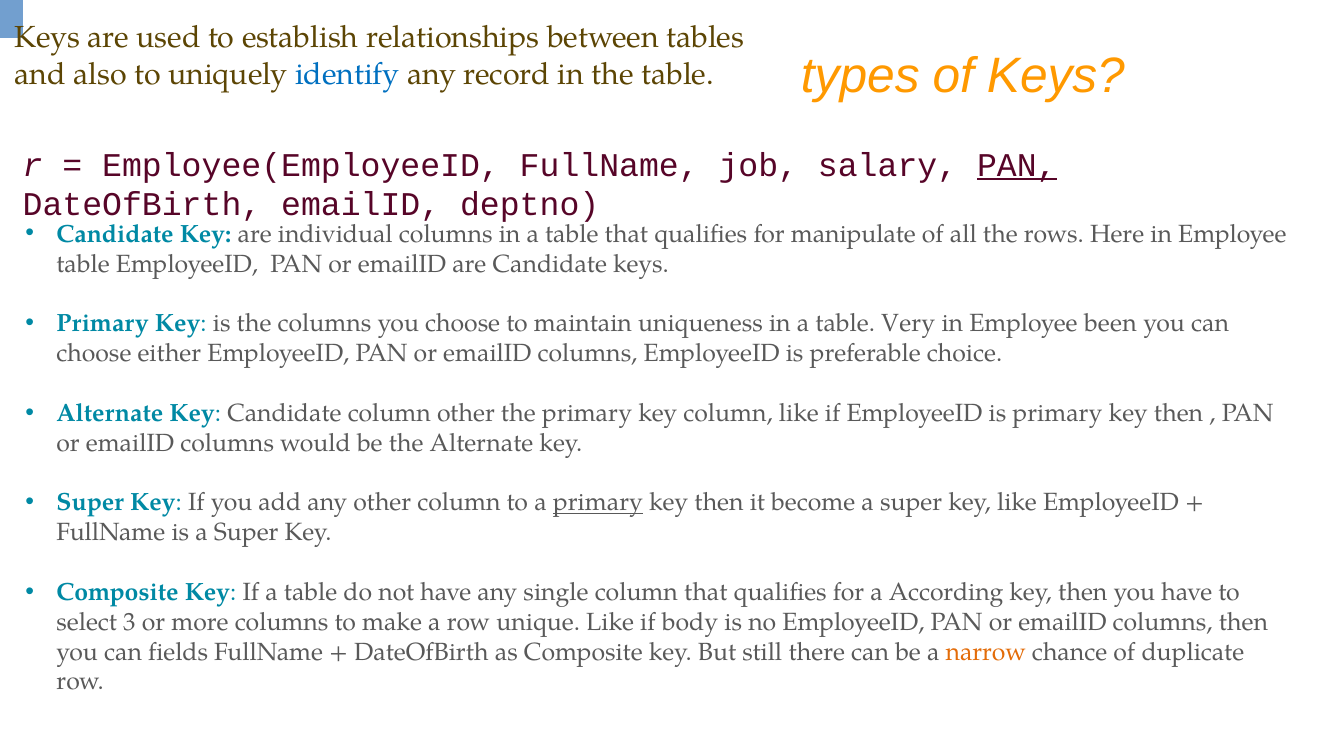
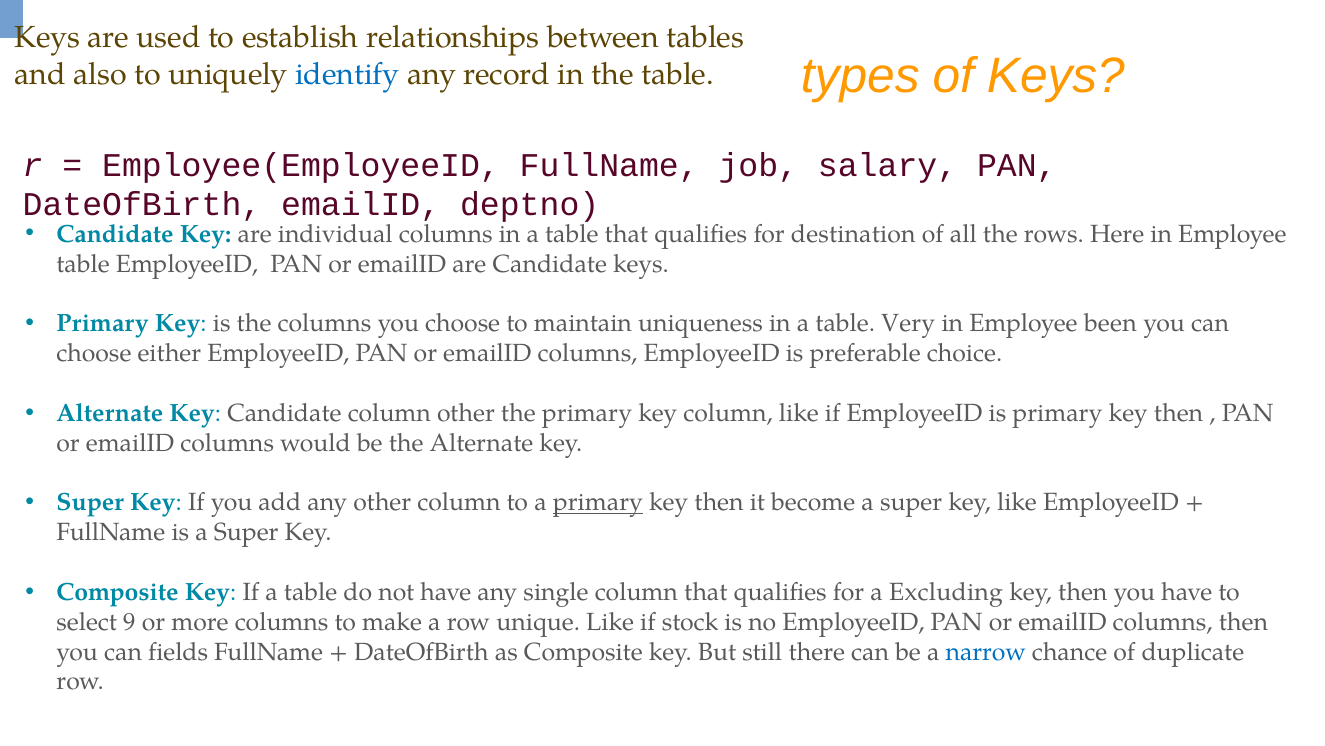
PAN at (1017, 165) underline: present -> none
manipulate: manipulate -> destination
According: According -> Excluding
3: 3 -> 9
body: body -> stock
narrow colour: orange -> blue
